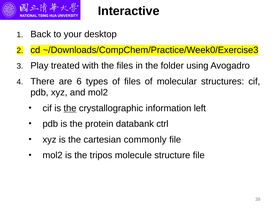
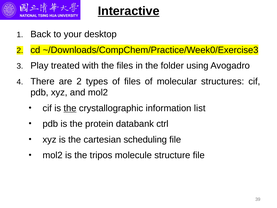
Interactive underline: none -> present
are 6: 6 -> 2
left: left -> list
commonly: commonly -> scheduling
